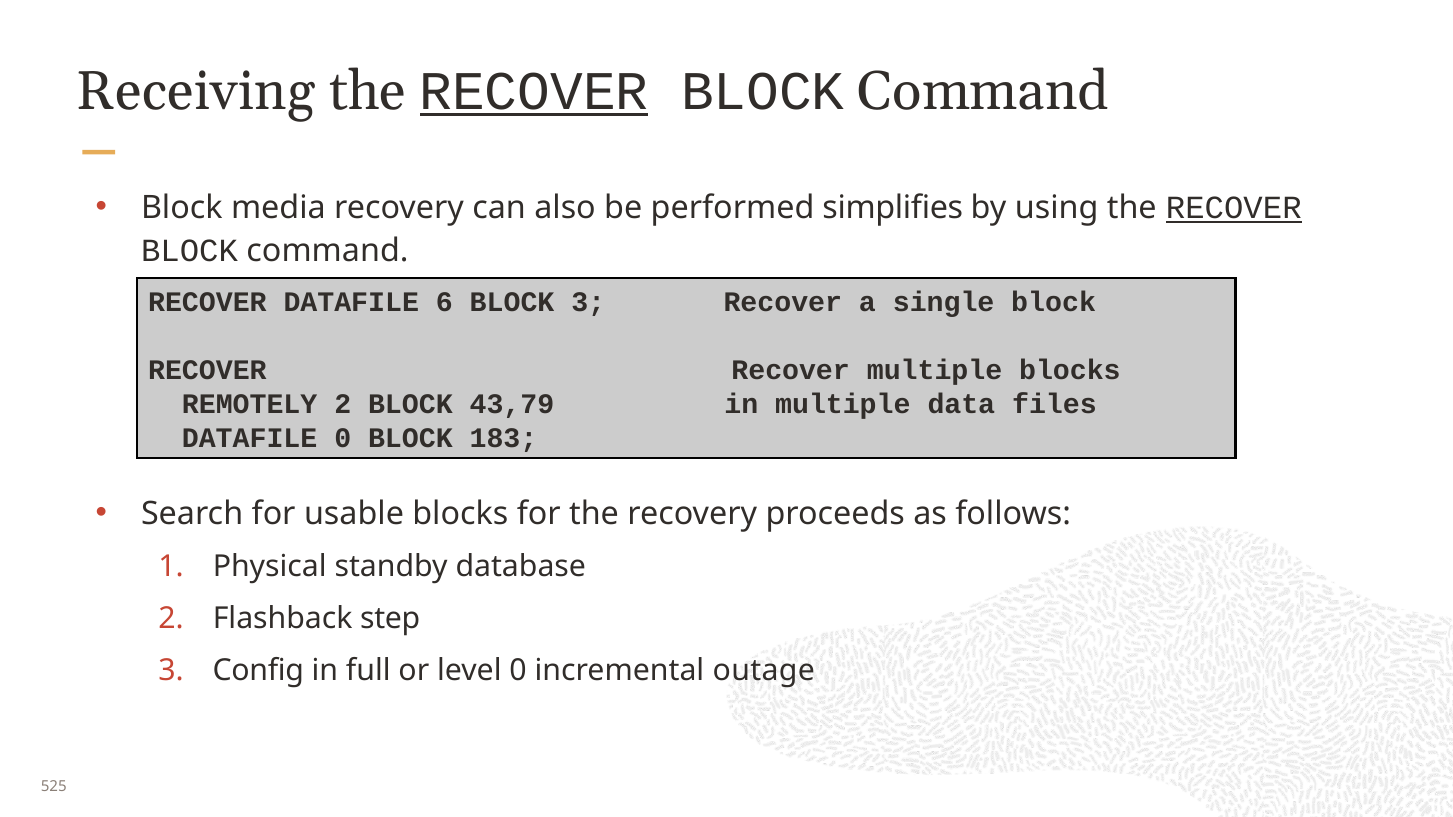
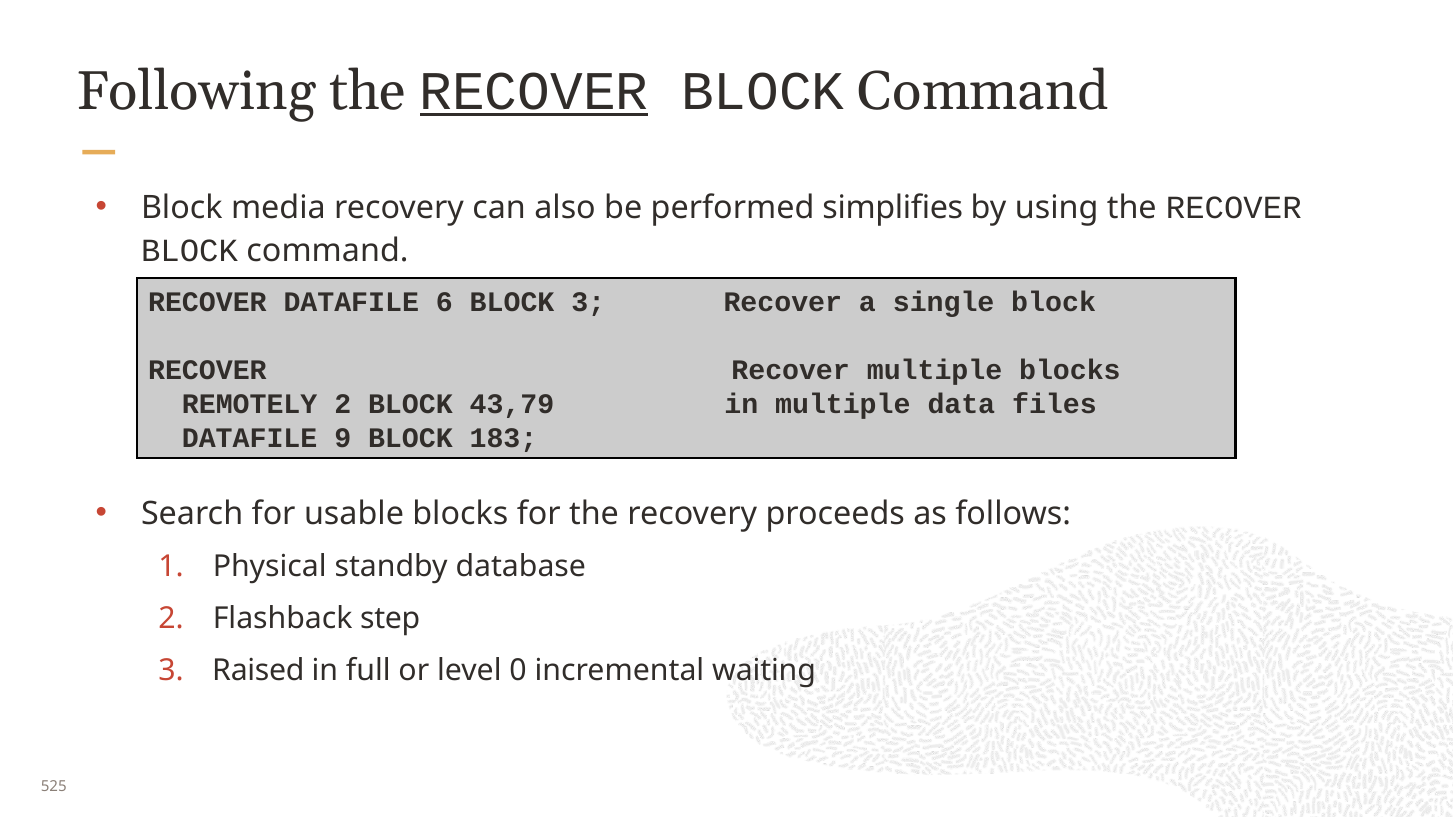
Receiving: Receiving -> Following
RECOVER at (1234, 208) underline: present -> none
DATAFILE 0: 0 -> 9
Config: Config -> Raised
outage: outage -> waiting
